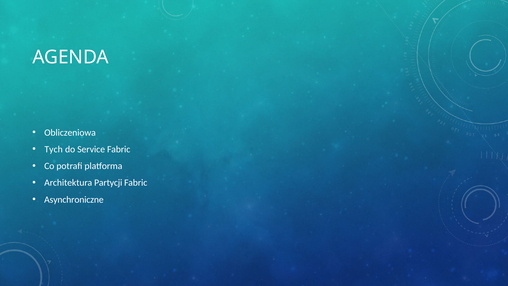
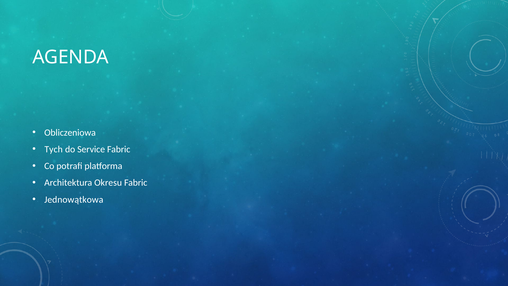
Partycji: Partycji -> Okresu
Asynchroniczne: Asynchroniczne -> Jednowątkowa
